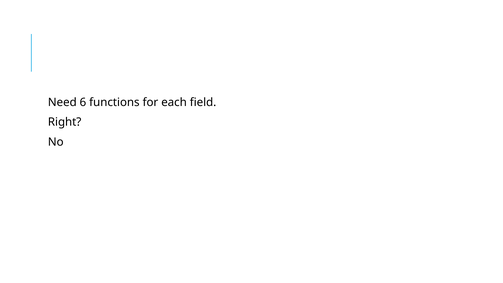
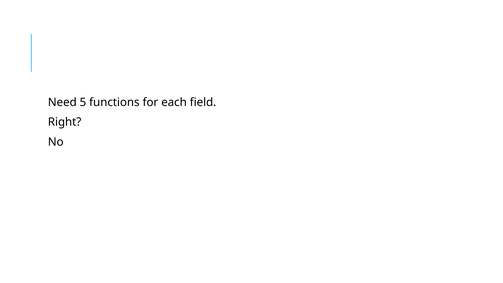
6: 6 -> 5
